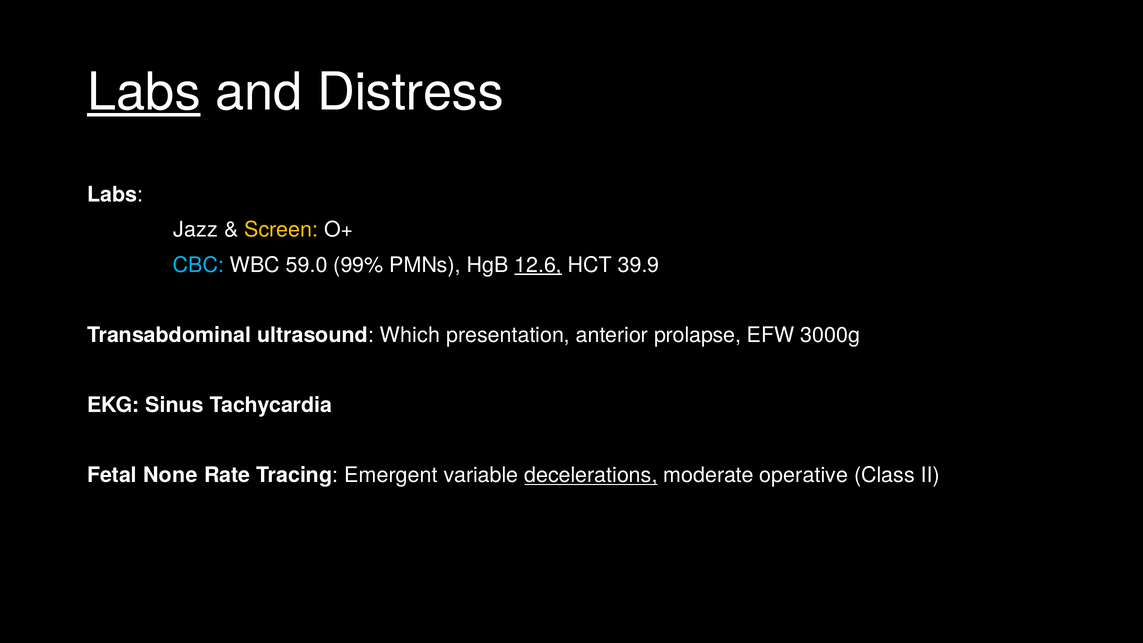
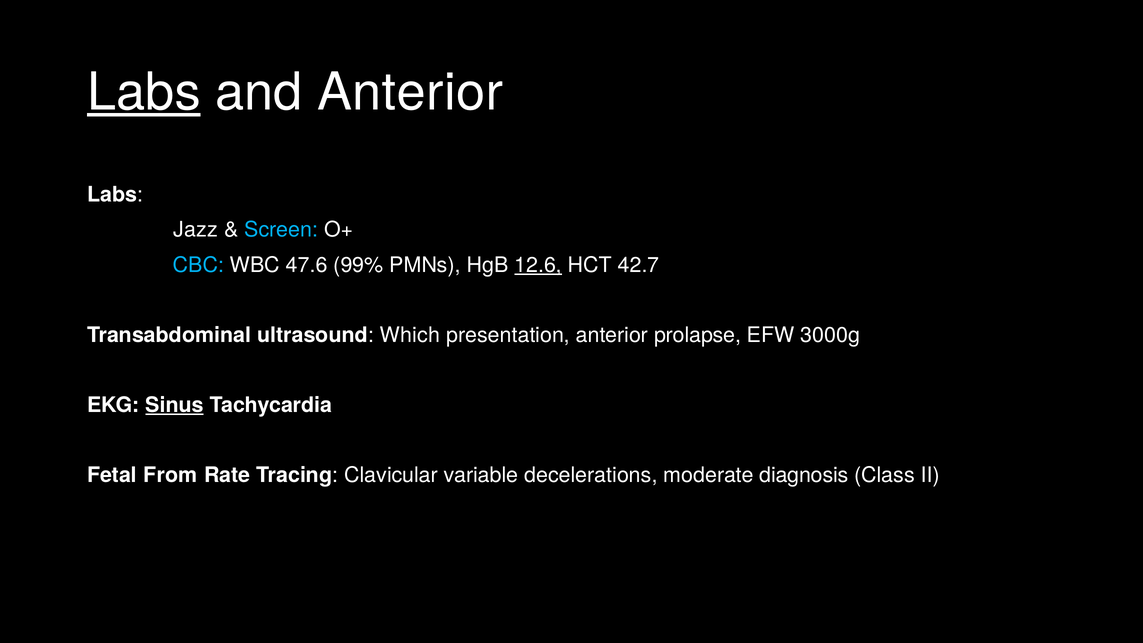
and Distress: Distress -> Anterior
Screen colour: yellow -> light blue
59.0: 59.0 -> 47.6
39.9: 39.9 -> 42.7
Sinus underline: none -> present
None: None -> From
Emergent: Emergent -> Clavicular
decelerations underline: present -> none
operative: operative -> diagnosis
